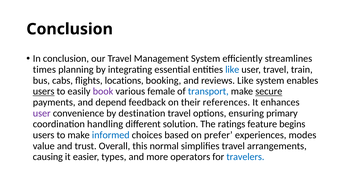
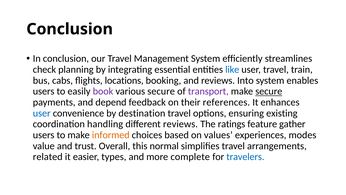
times: times -> check
reviews Like: Like -> Into
users at (44, 91) underline: present -> none
various female: female -> secure
transport colour: blue -> purple
user at (42, 113) colour: purple -> blue
primary: primary -> existing
different solution: solution -> reviews
begins: begins -> gather
informed colour: blue -> orange
prefer: prefer -> values
causing: causing -> related
operators: operators -> complete
